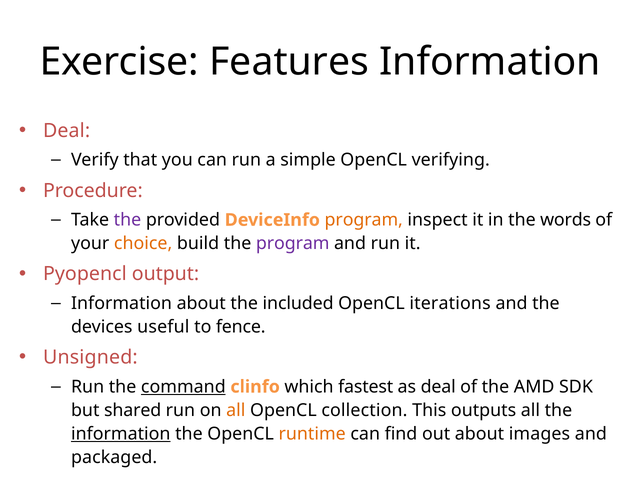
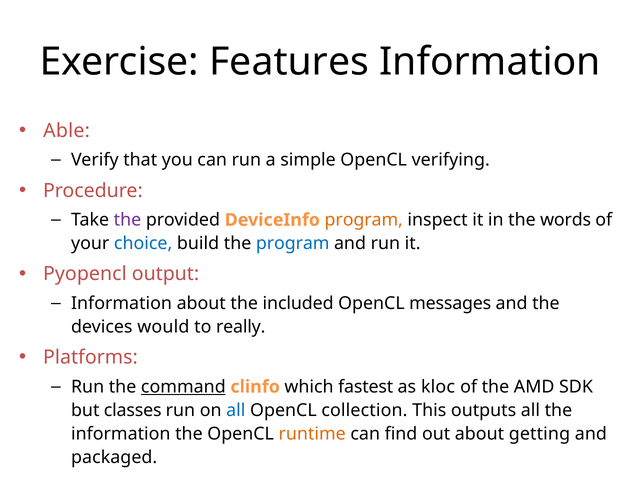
Deal at (67, 131): Deal -> Able
choice colour: orange -> blue
program at (293, 244) colour: purple -> blue
iterations: iterations -> messages
useful: useful -> would
fence: fence -> really
Unsigned: Unsigned -> Platforms
as deal: deal -> kloc
shared: shared -> classes
all at (236, 411) colour: orange -> blue
information at (121, 434) underline: present -> none
images: images -> getting
